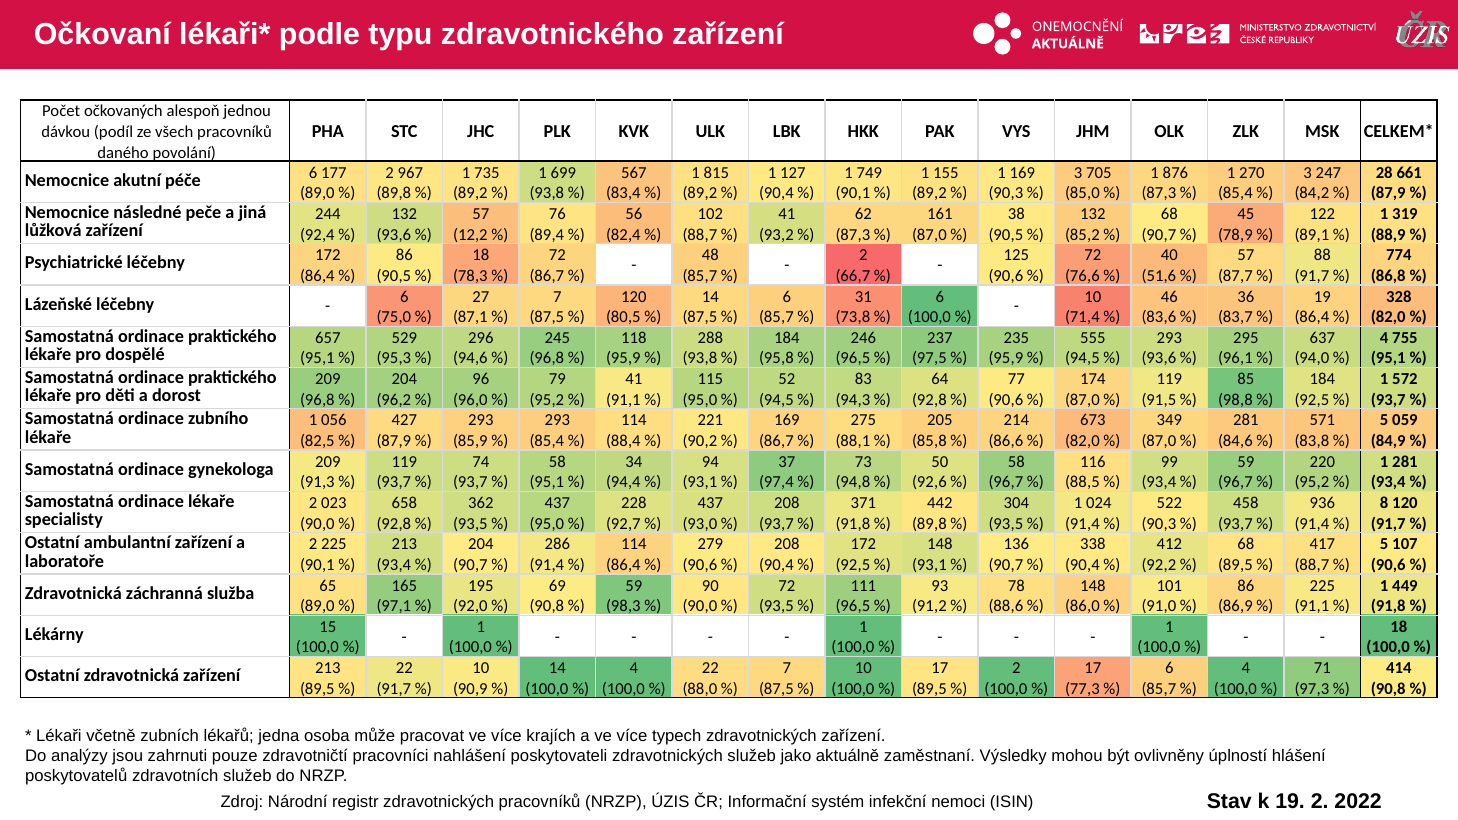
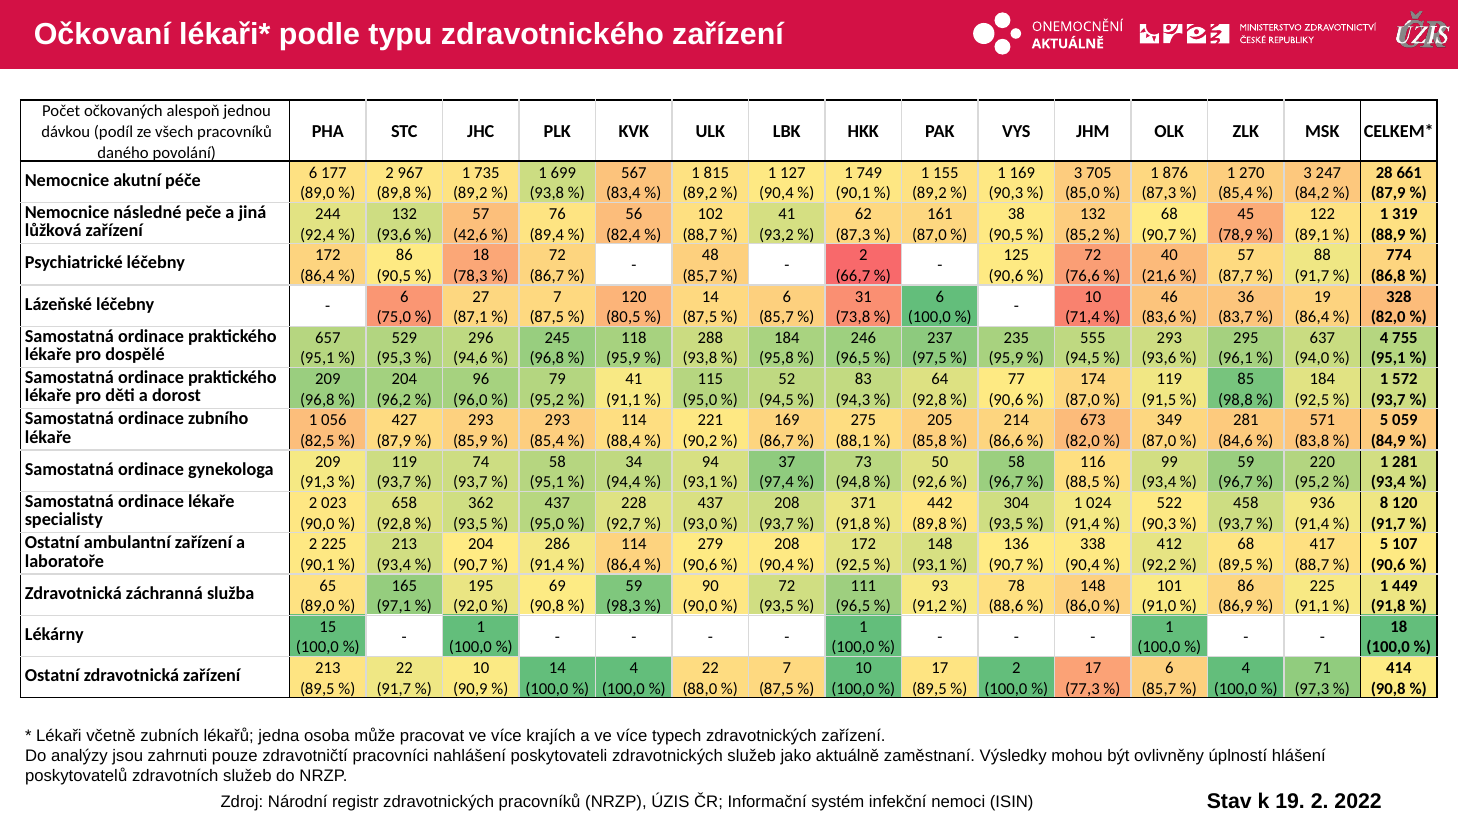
12,2: 12,2 -> 42,6
51,6: 51,6 -> 21,6
